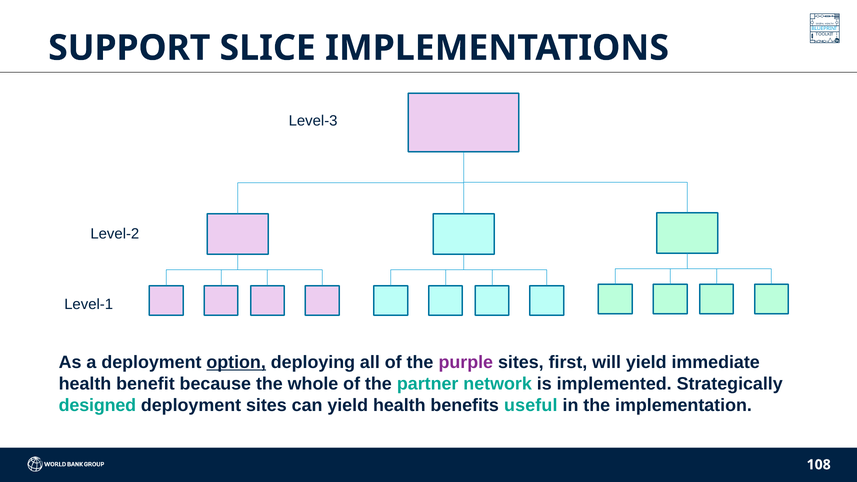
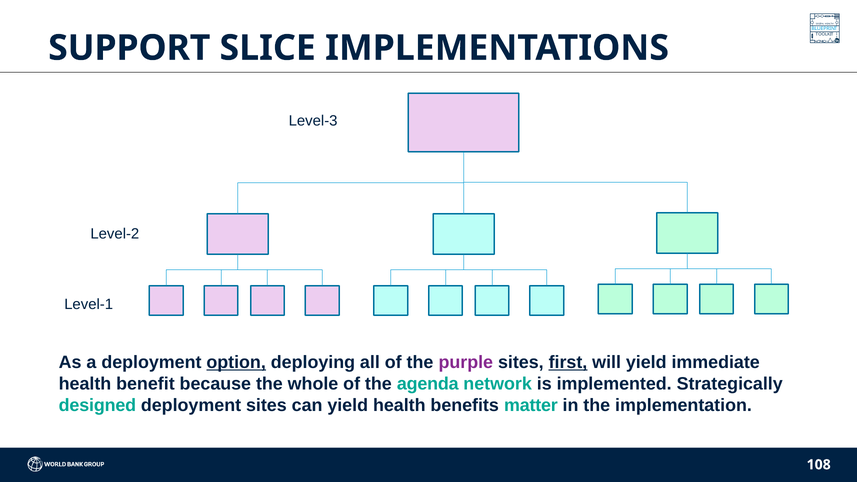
first underline: none -> present
partner: partner -> agenda
useful: useful -> matter
